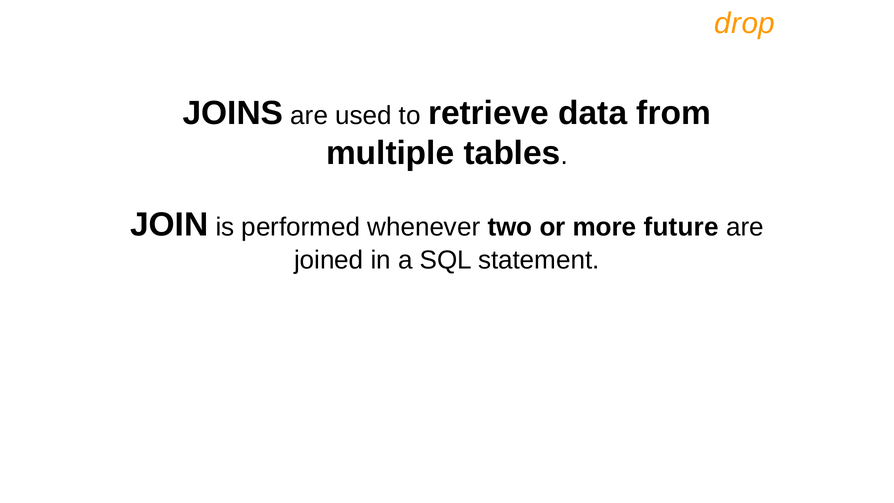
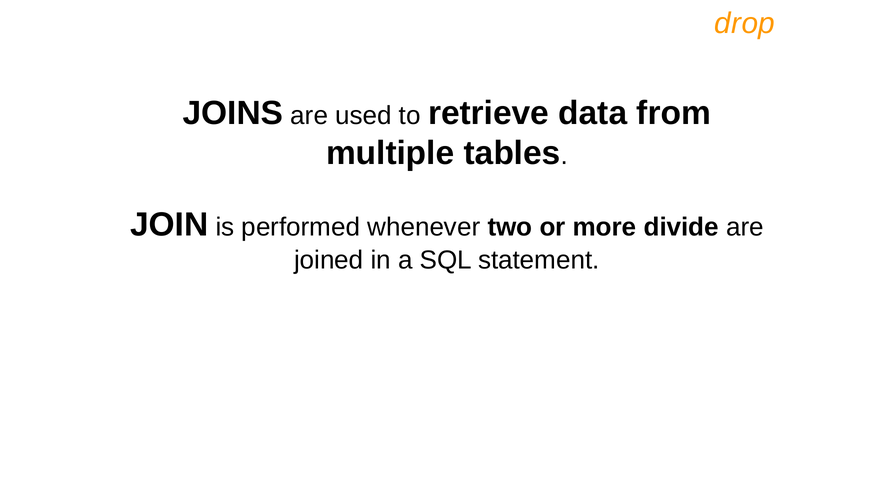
future: future -> divide
